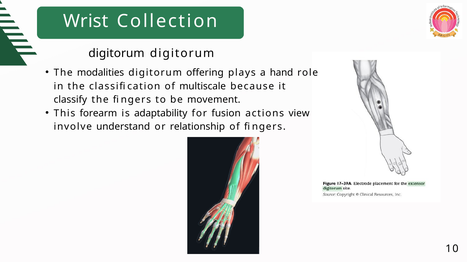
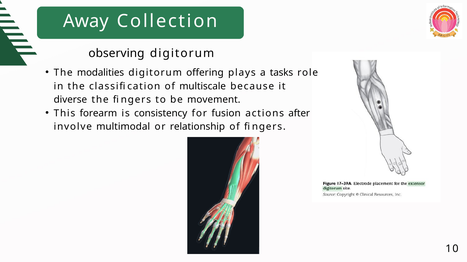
Wrist: Wrist -> Away
digitorum at (116, 53): digitorum -> observing
hand: hand -> tasks
classify: classify -> diverse
adaptability: adaptability -> consistency
view: view -> after
understand: understand -> multimodal
